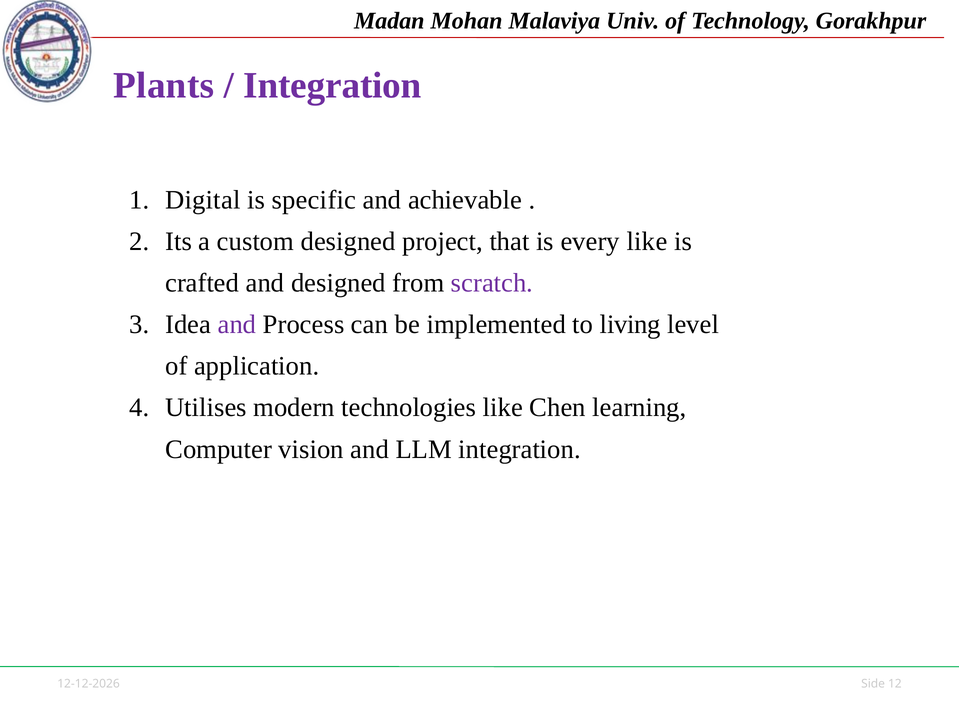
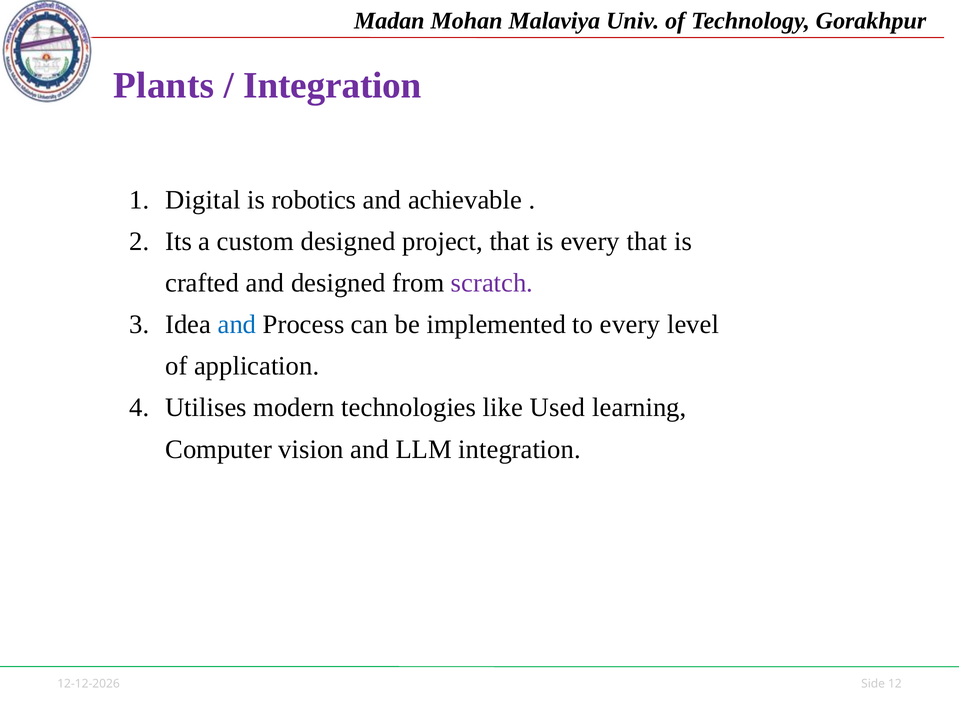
specific: specific -> robotics
every like: like -> that
and at (237, 325) colour: purple -> blue
to living: living -> every
Chen: Chen -> Used
